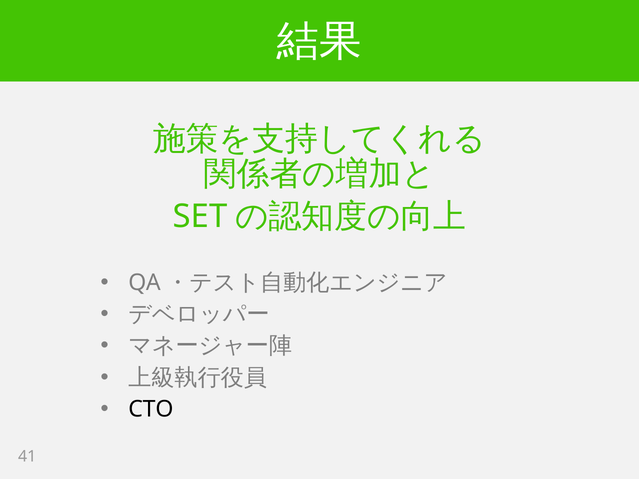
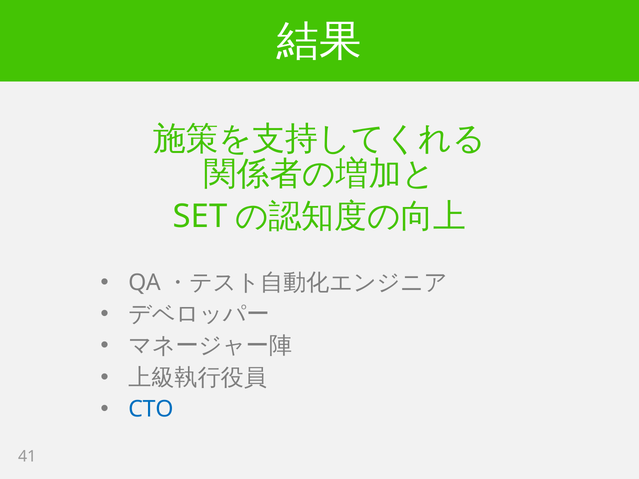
CTO colour: black -> blue
